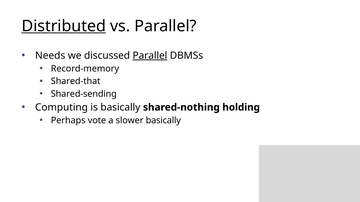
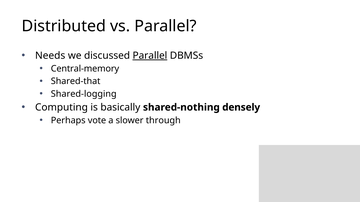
Distributed underline: present -> none
Record-memory: Record-memory -> Central-memory
Shared-sending: Shared-sending -> Shared-logging
holding: holding -> densely
slower basically: basically -> through
